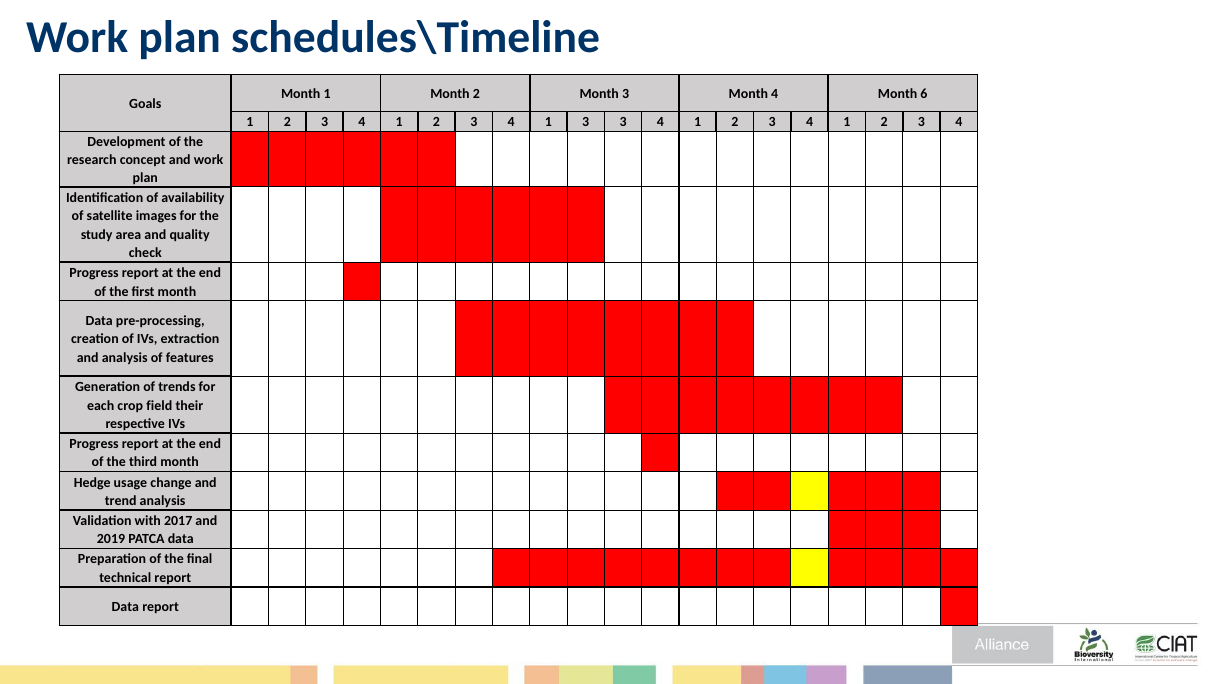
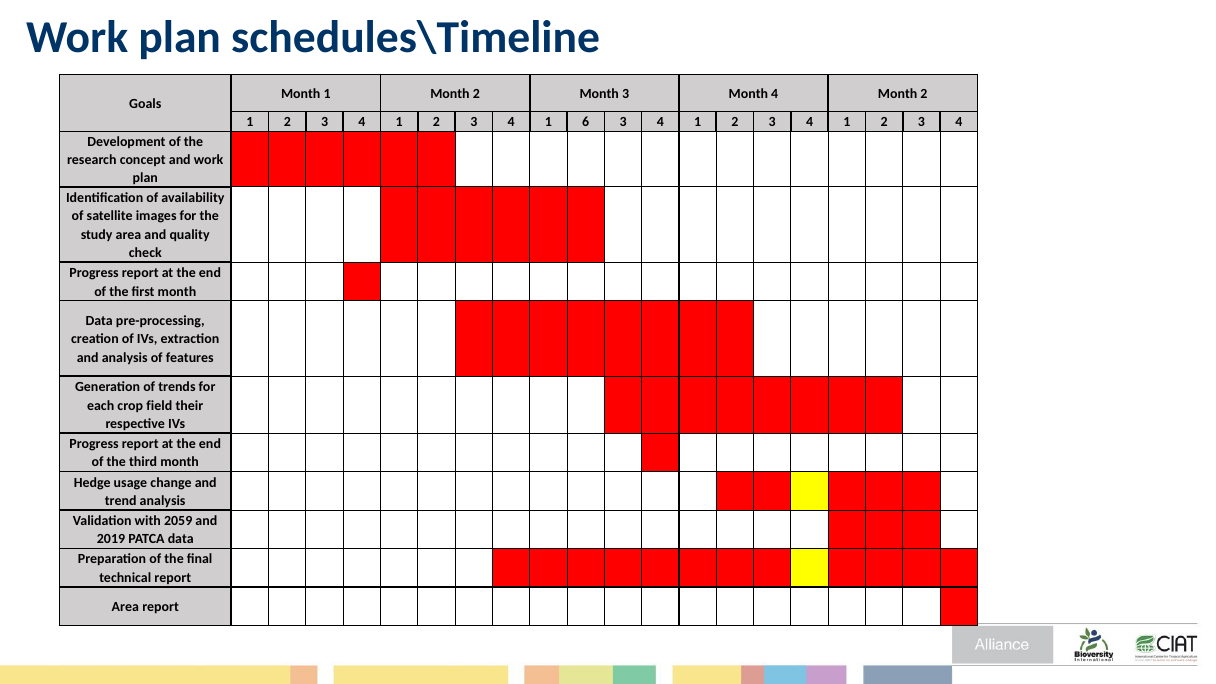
4 Month 6: 6 -> 2
1 3: 3 -> 6
2017: 2017 -> 2059
Data at (125, 607): Data -> Area
